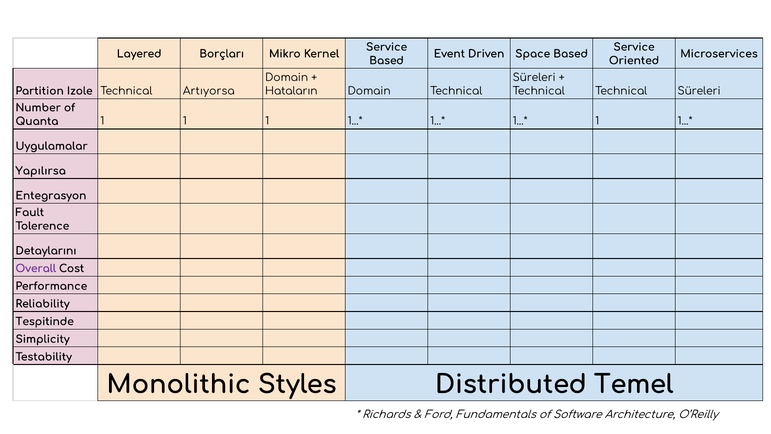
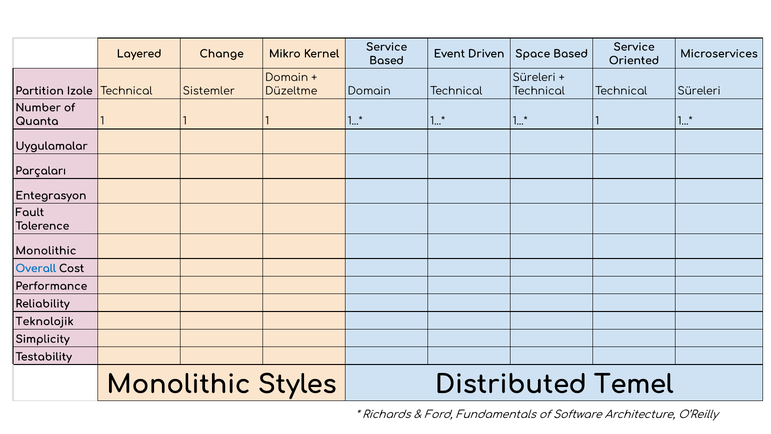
Borçları: Borçları -> Change
Artıyorsa: Artıyorsa -> Sistemler
Hataların: Hataların -> Düzeltme
Yapılırsa: Yapılırsa -> Parçaları
Detaylarını at (46, 251): Detaylarını -> Monolithic
Overall colour: purple -> blue
Tespitinde: Tespitinde -> Teknolojik
